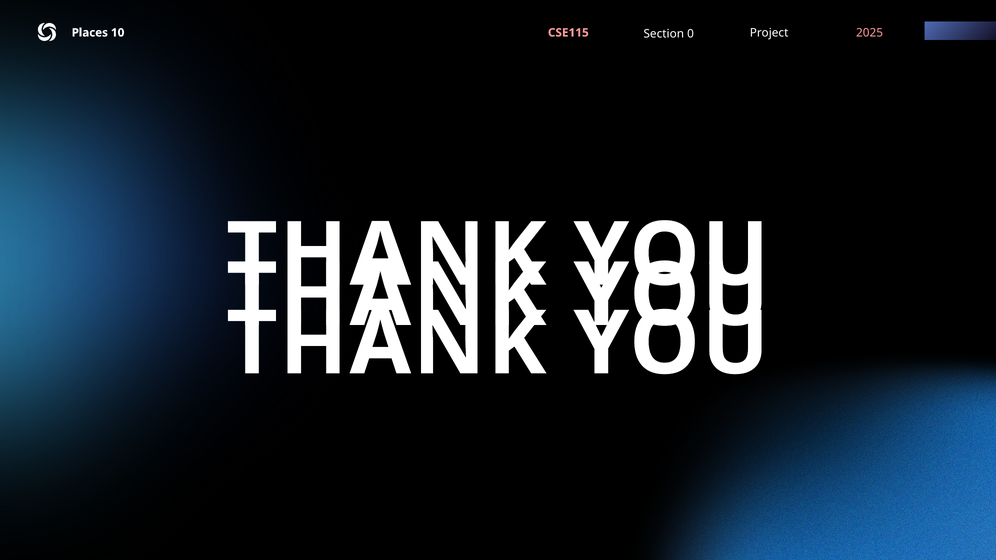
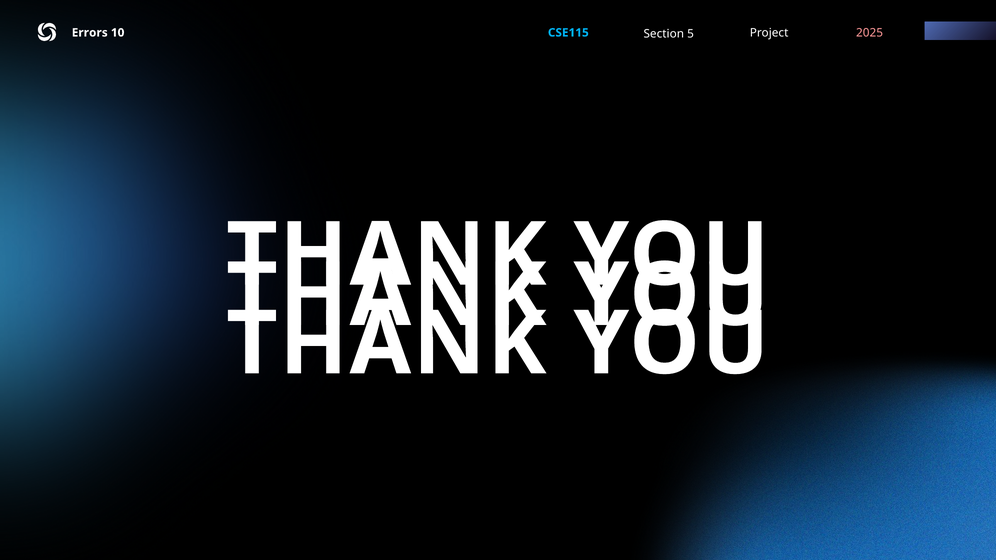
Places: Places -> Errors
CSE115 colour: pink -> light blue
0: 0 -> 5
